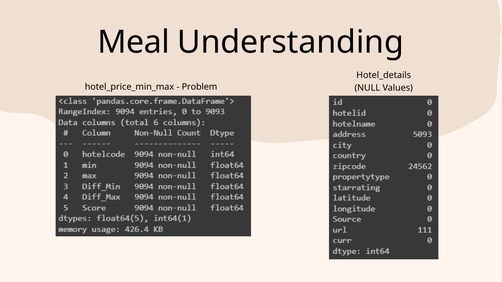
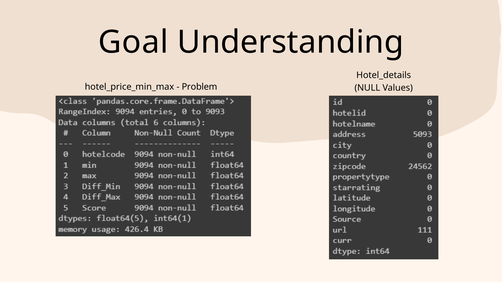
Meal: Meal -> Goal
